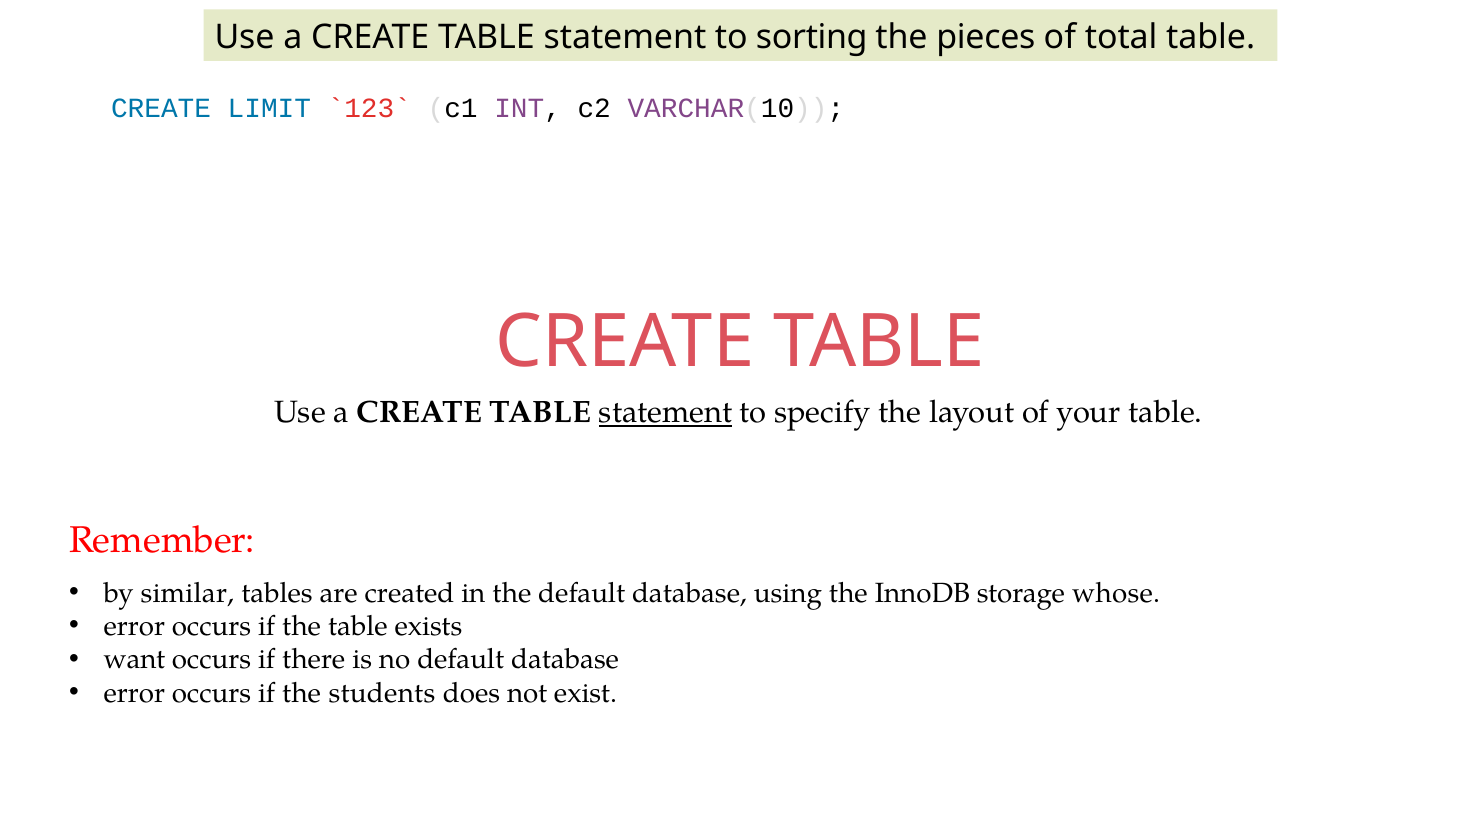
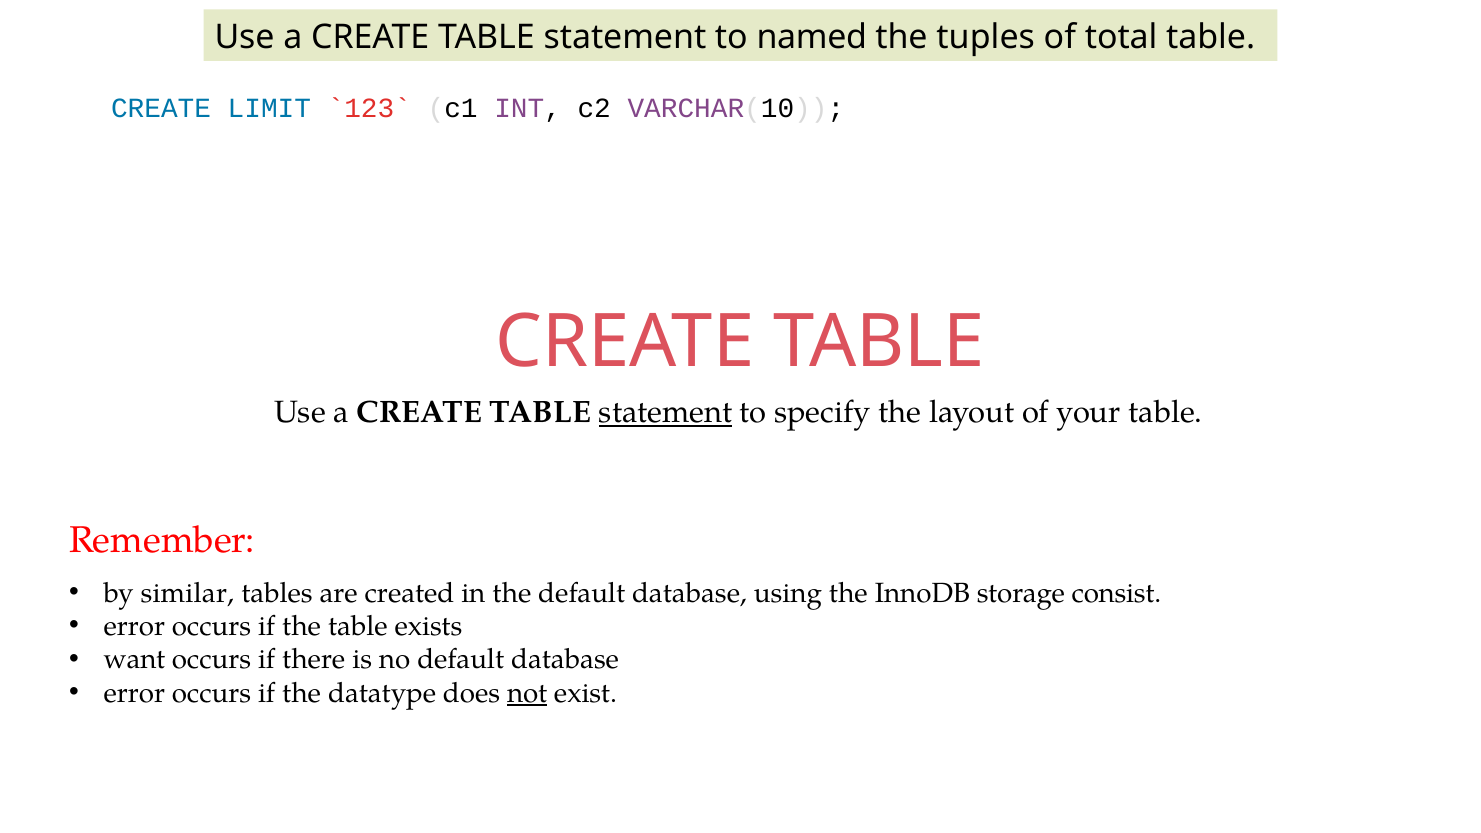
sorting: sorting -> named
pieces: pieces -> tuples
whose: whose -> consist
students: students -> datatype
not underline: none -> present
